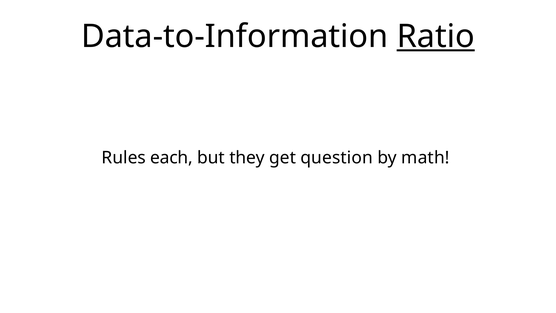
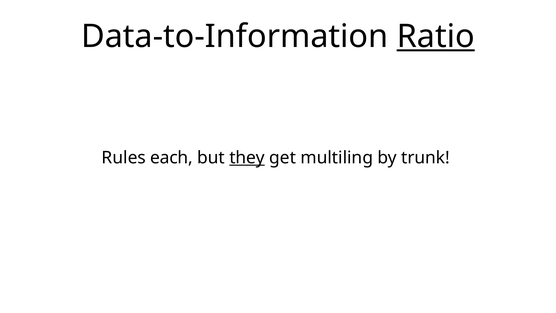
they underline: none -> present
question: question -> multiling
math: math -> trunk
